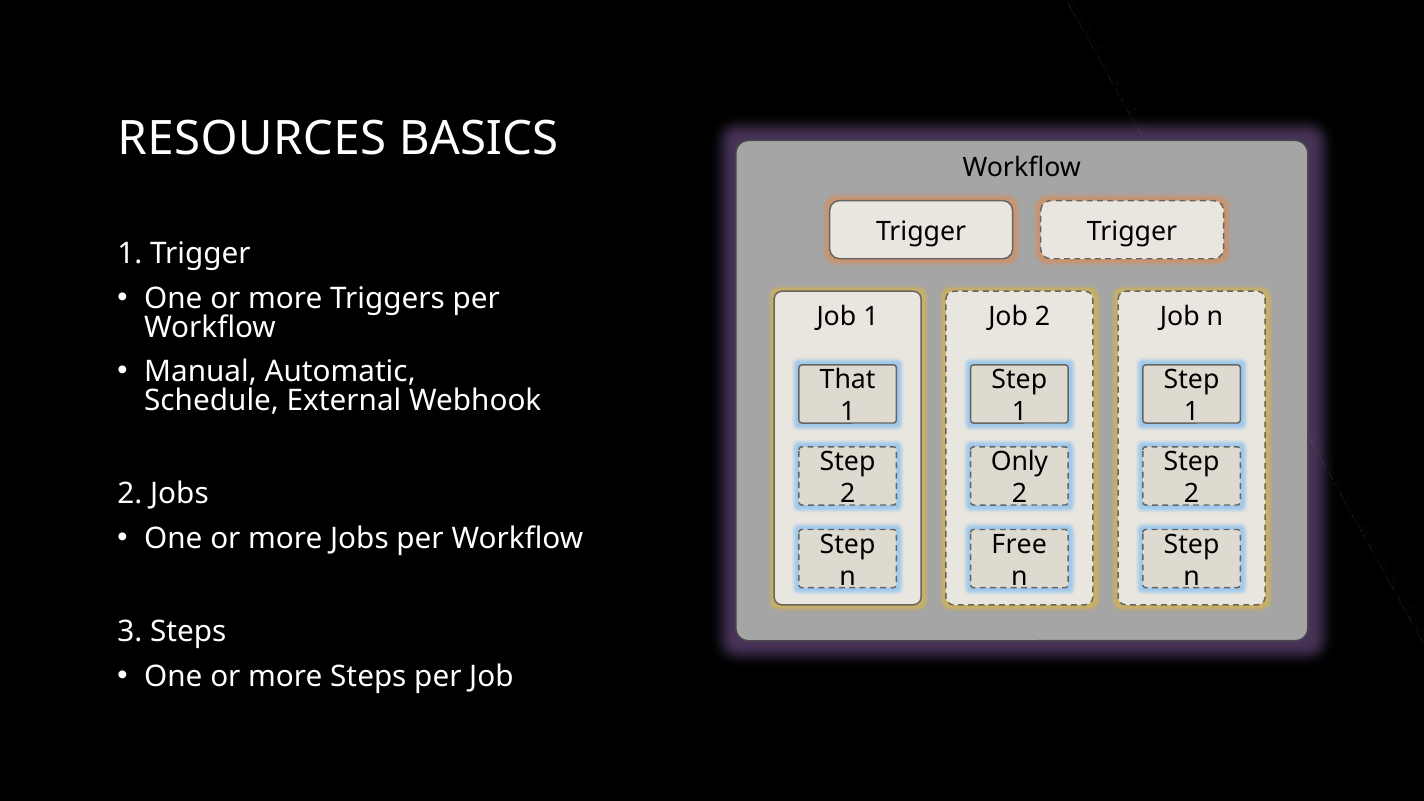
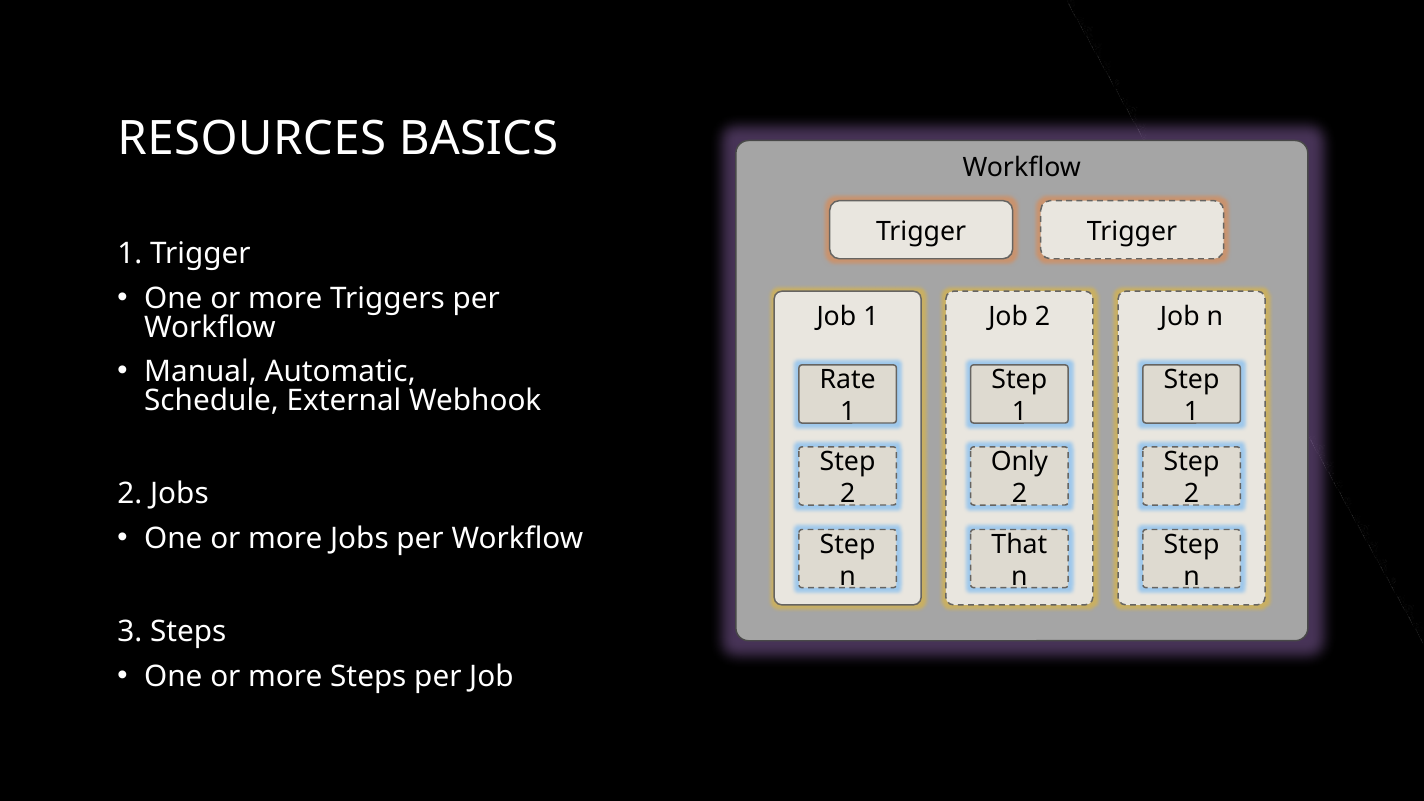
That: That -> Rate
Free: Free -> That
